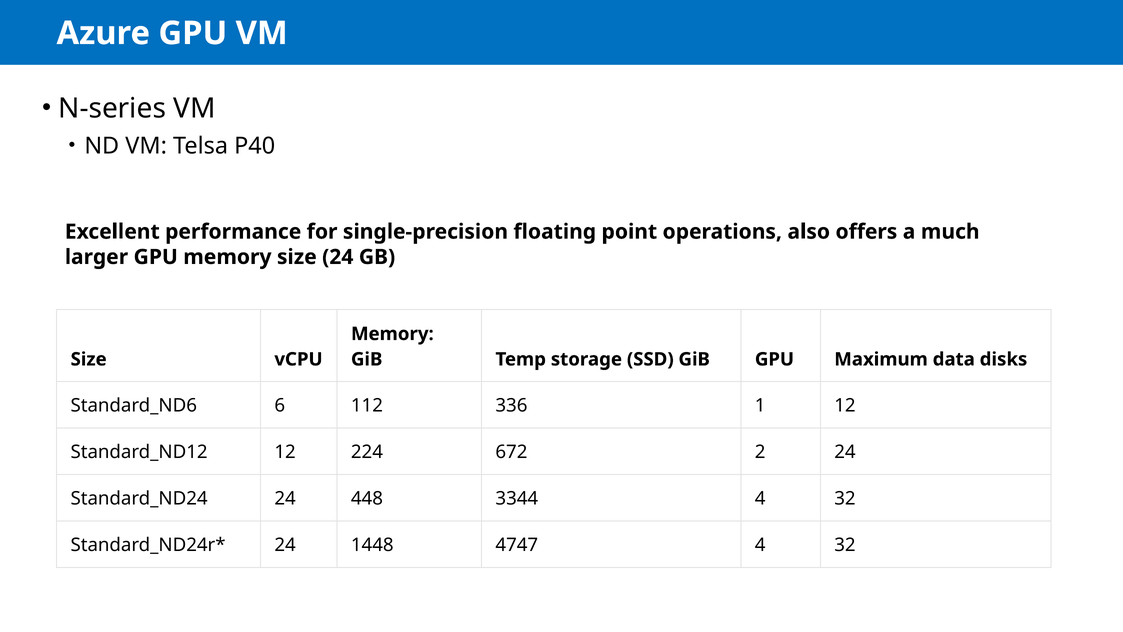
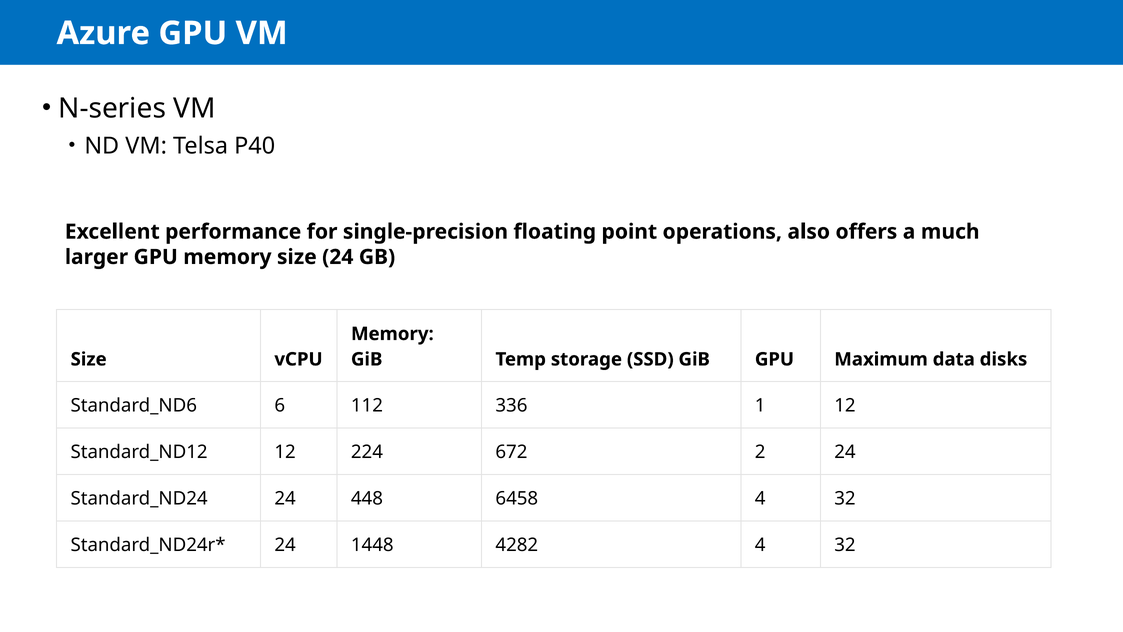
3344: 3344 -> 6458
4747: 4747 -> 4282
